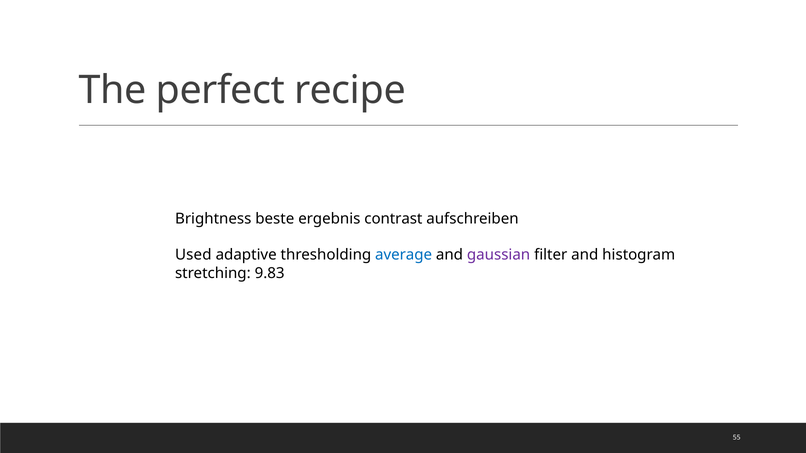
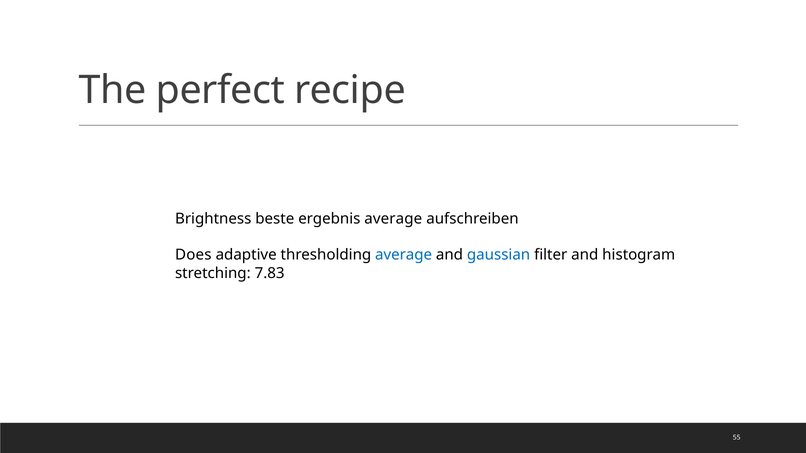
ergebnis contrast: contrast -> average
Used: Used -> Does
gaussian colour: purple -> blue
9.83: 9.83 -> 7.83
